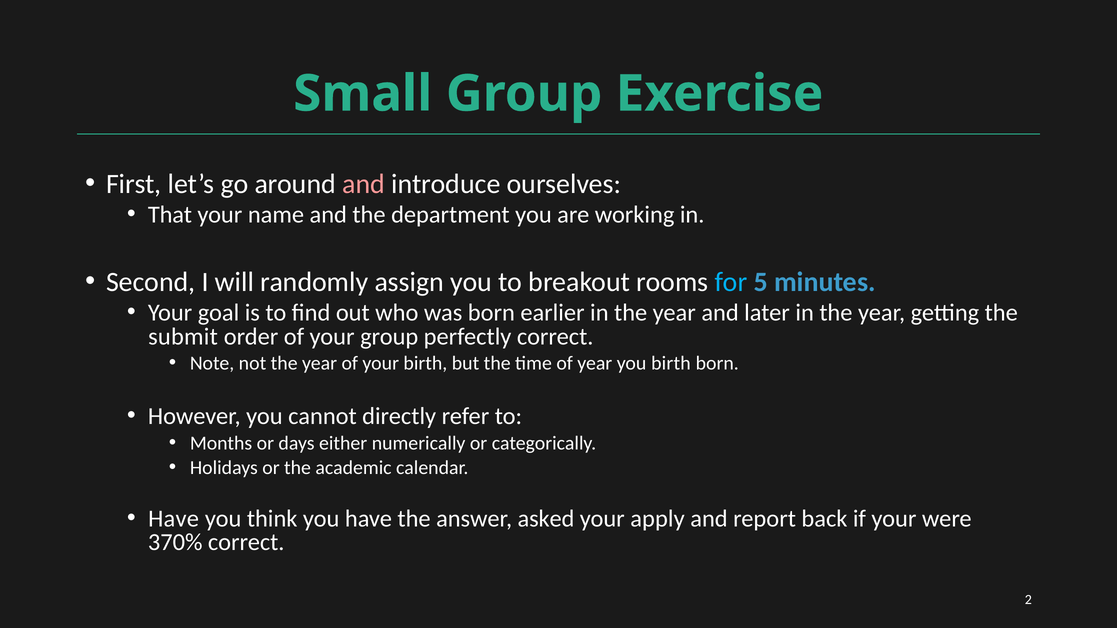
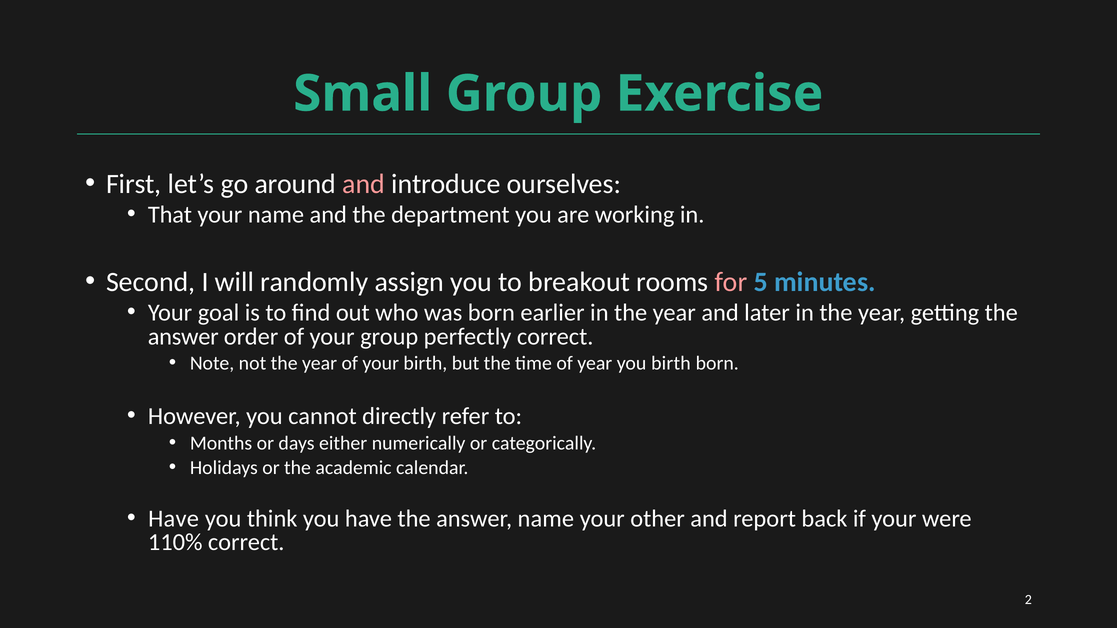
for colour: light blue -> pink
submit at (183, 337): submit -> answer
answer asked: asked -> name
apply: apply -> other
370%: 370% -> 110%
